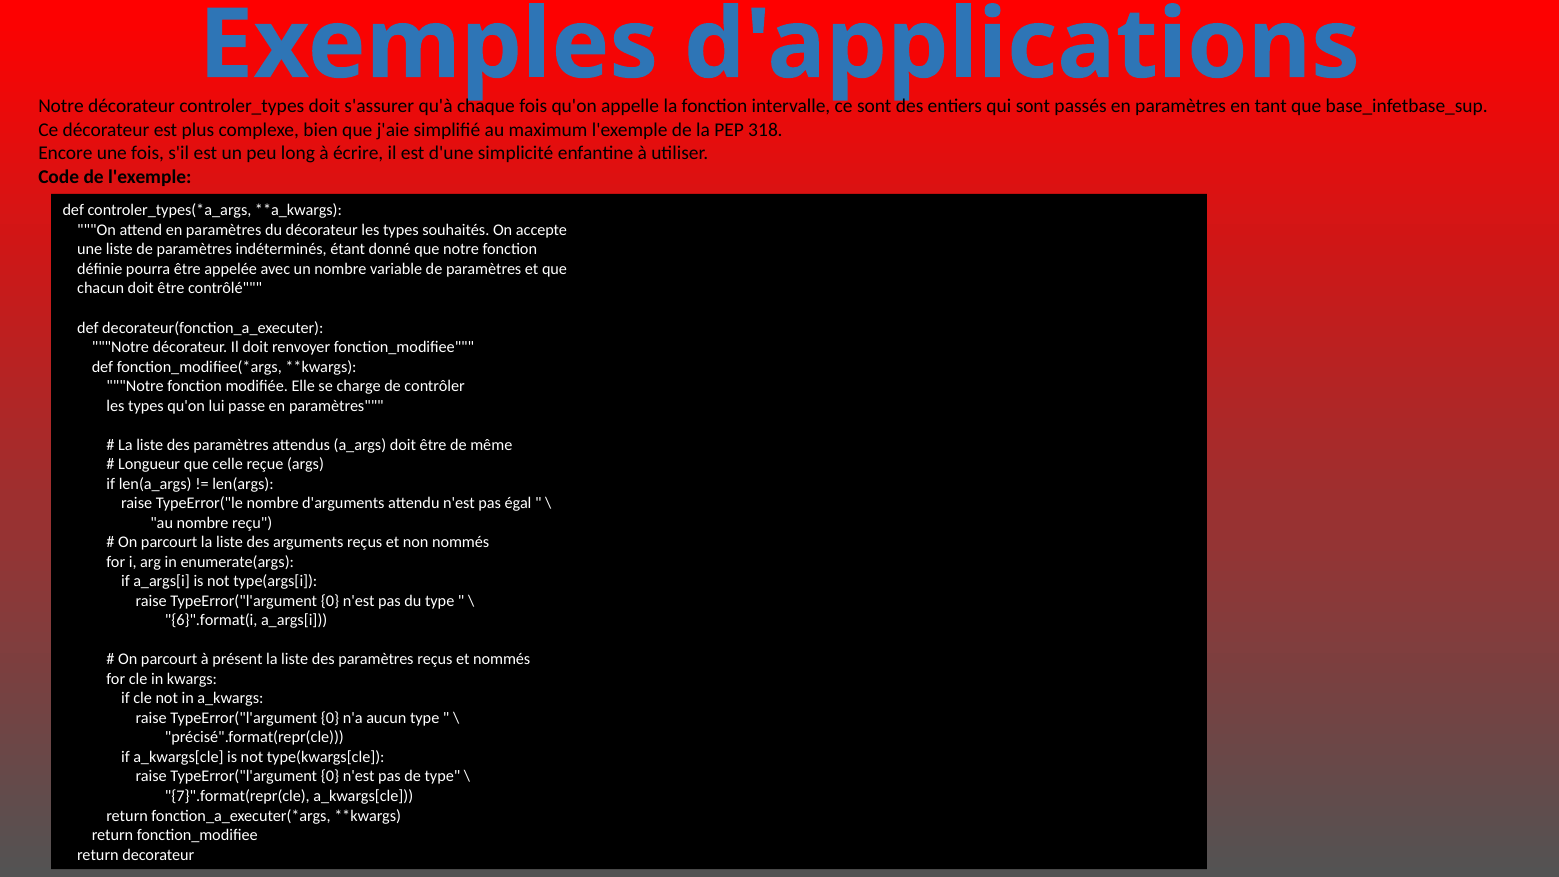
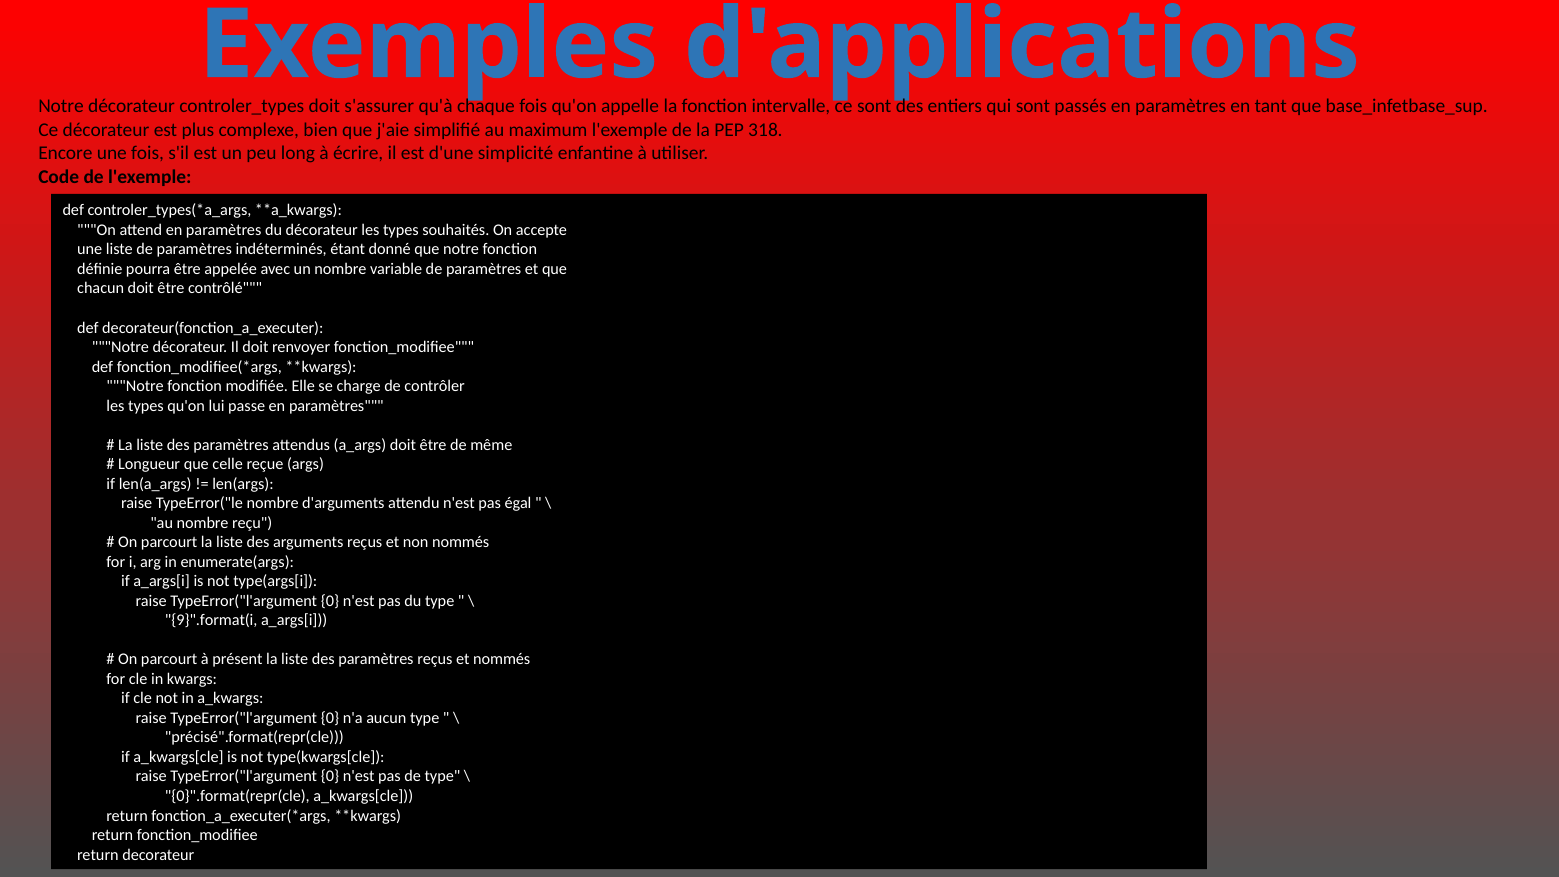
6}".format(i: 6}".format(i -> 9}".format(i
7}".format(repr(cle: 7}".format(repr(cle -> 0}".format(repr(cle
